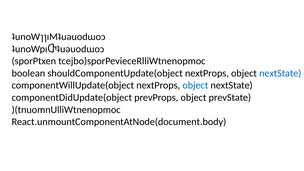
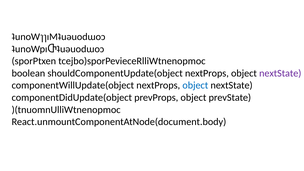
nextState at (280, 73) colour: blue -> purple
